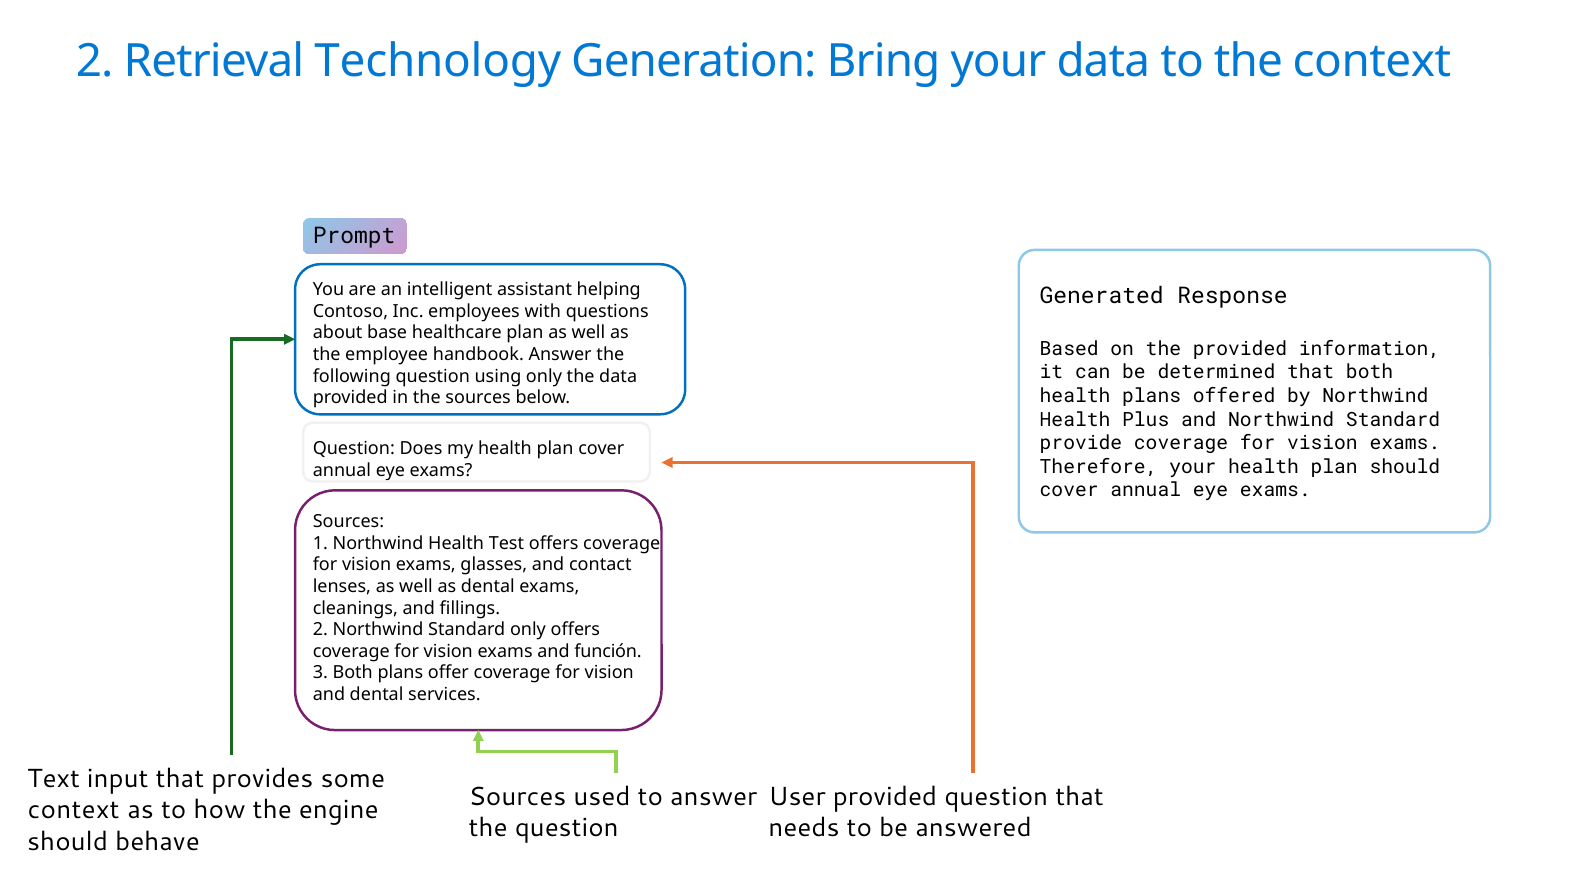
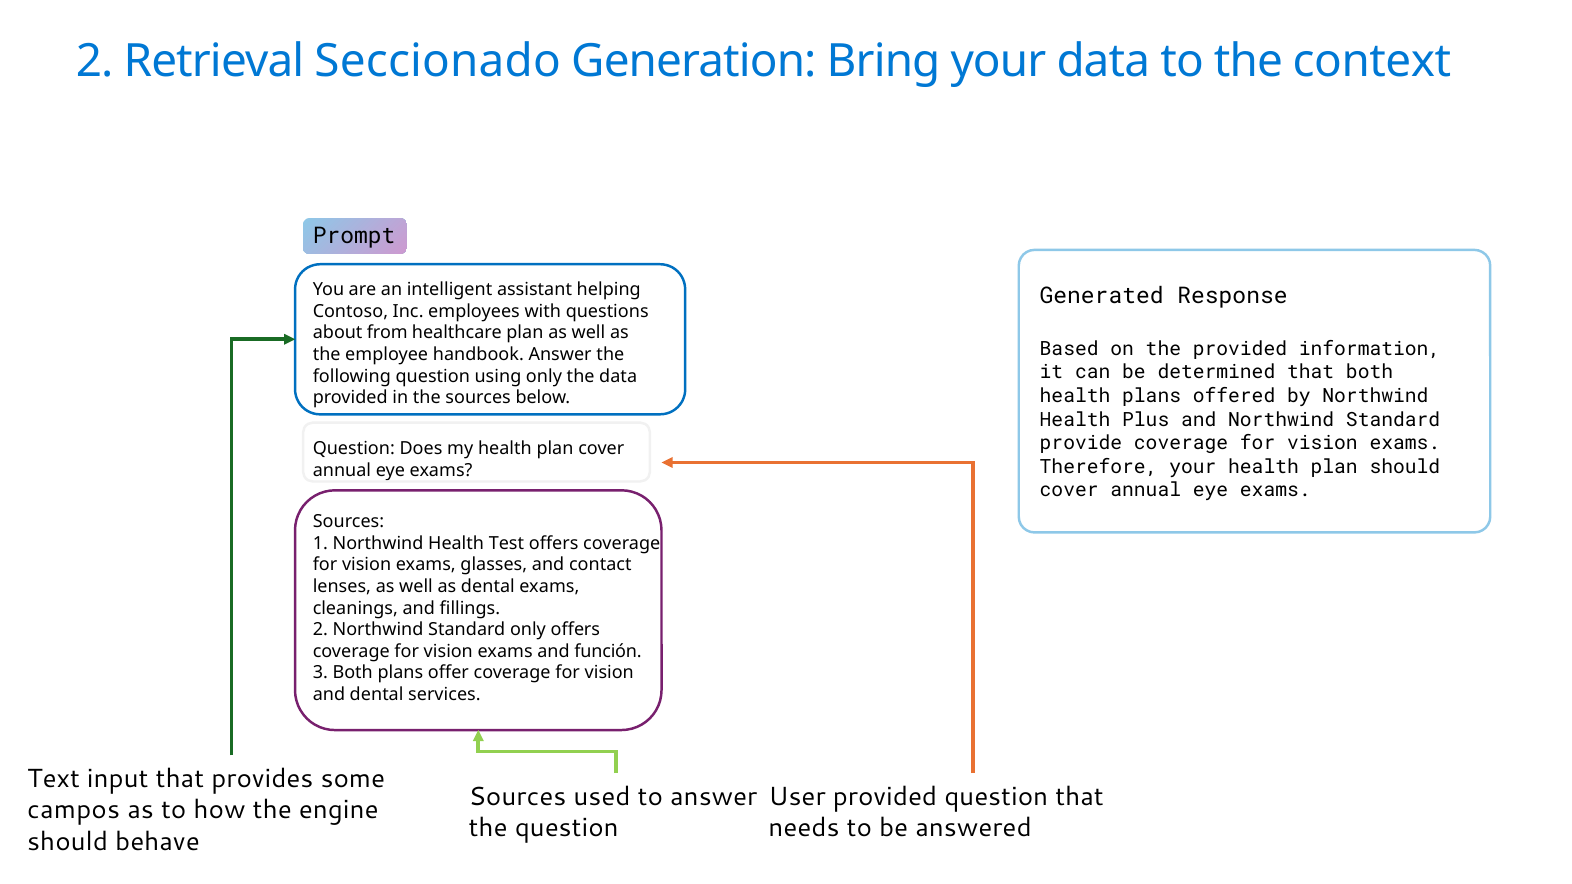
Technology: Technology -> Seccionado
base: base -> from
context at (74, 810): context -> campos
